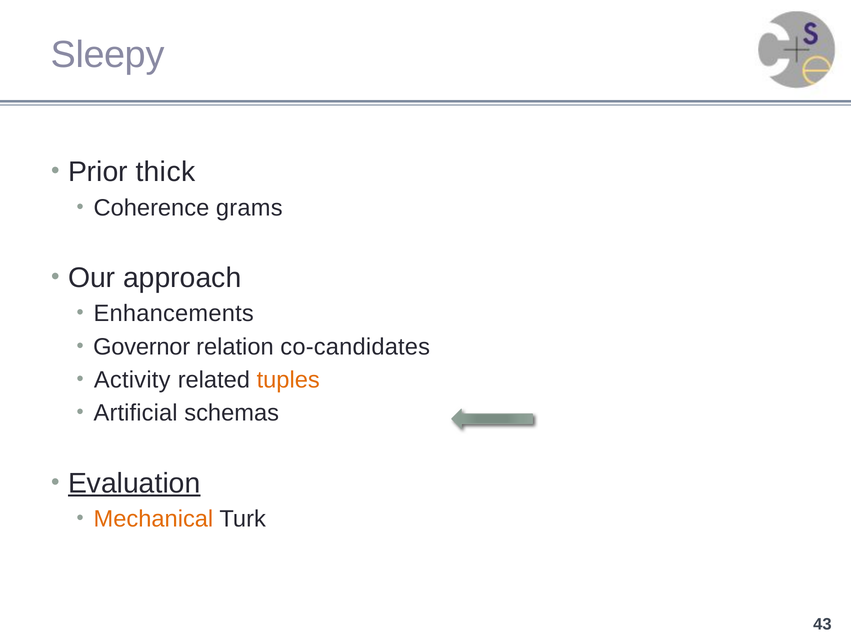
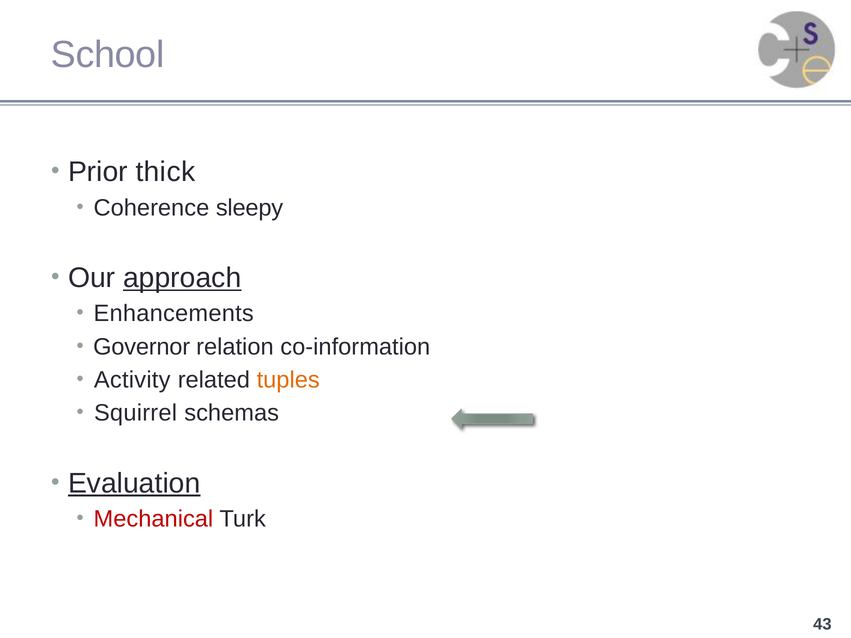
Sleepy: Sleepy -> School
grams: grams -> sleepy
approach underline: none -> present
co-candidates: co-candidates -> co-information
Artificial: Artificial -> Squirrel
Mechanical colour: orange -> red
